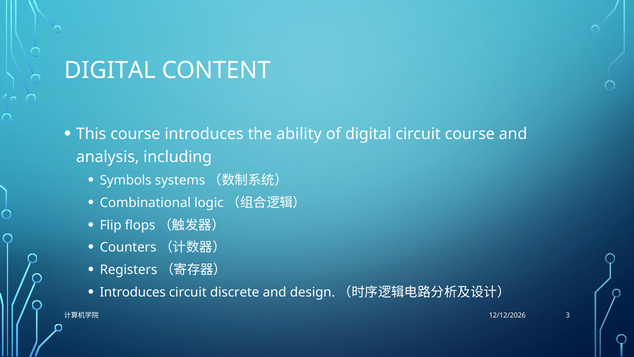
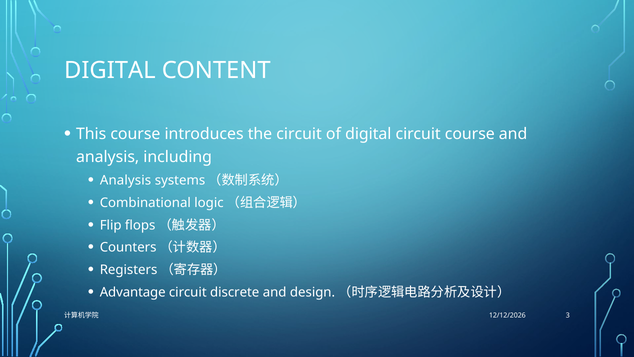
the ability: ability -> circuit
Symbols at (126, 180): Symbols -> Analysis
Introduces at (133, 292): Introduces -> Advantage
